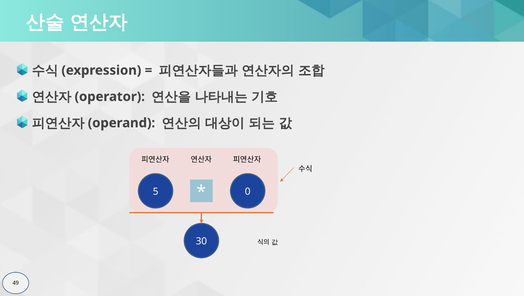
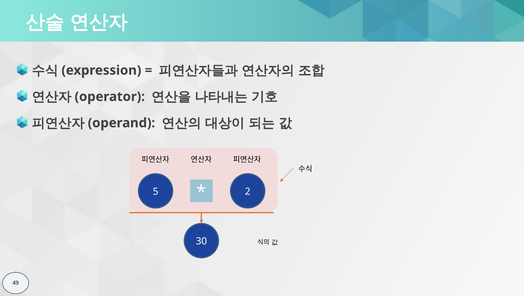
0: 0 -> 2
